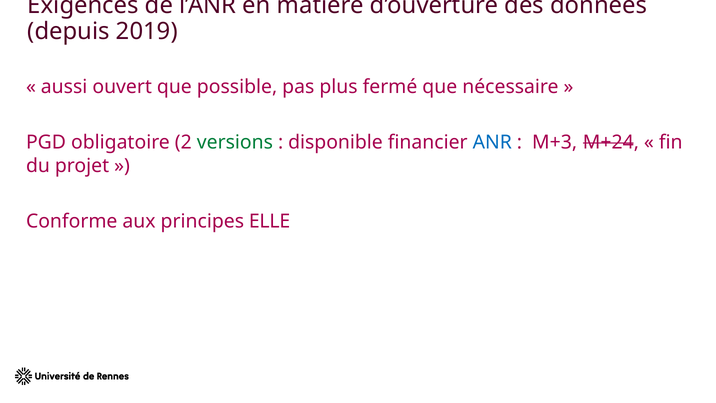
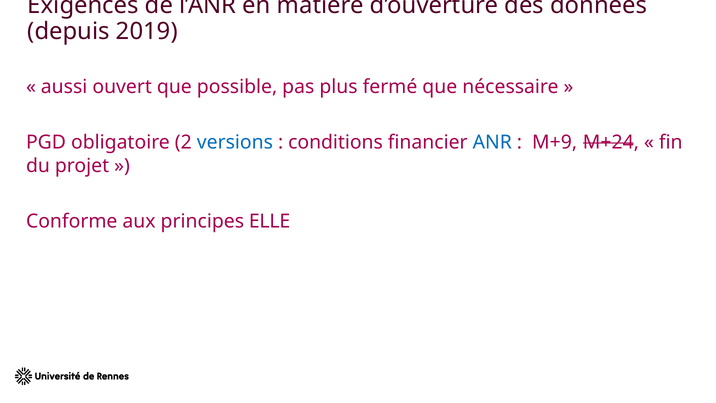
versions colour: green -> blue
disponible: disponible -> conditions
M+3: M+3 -> M+9
